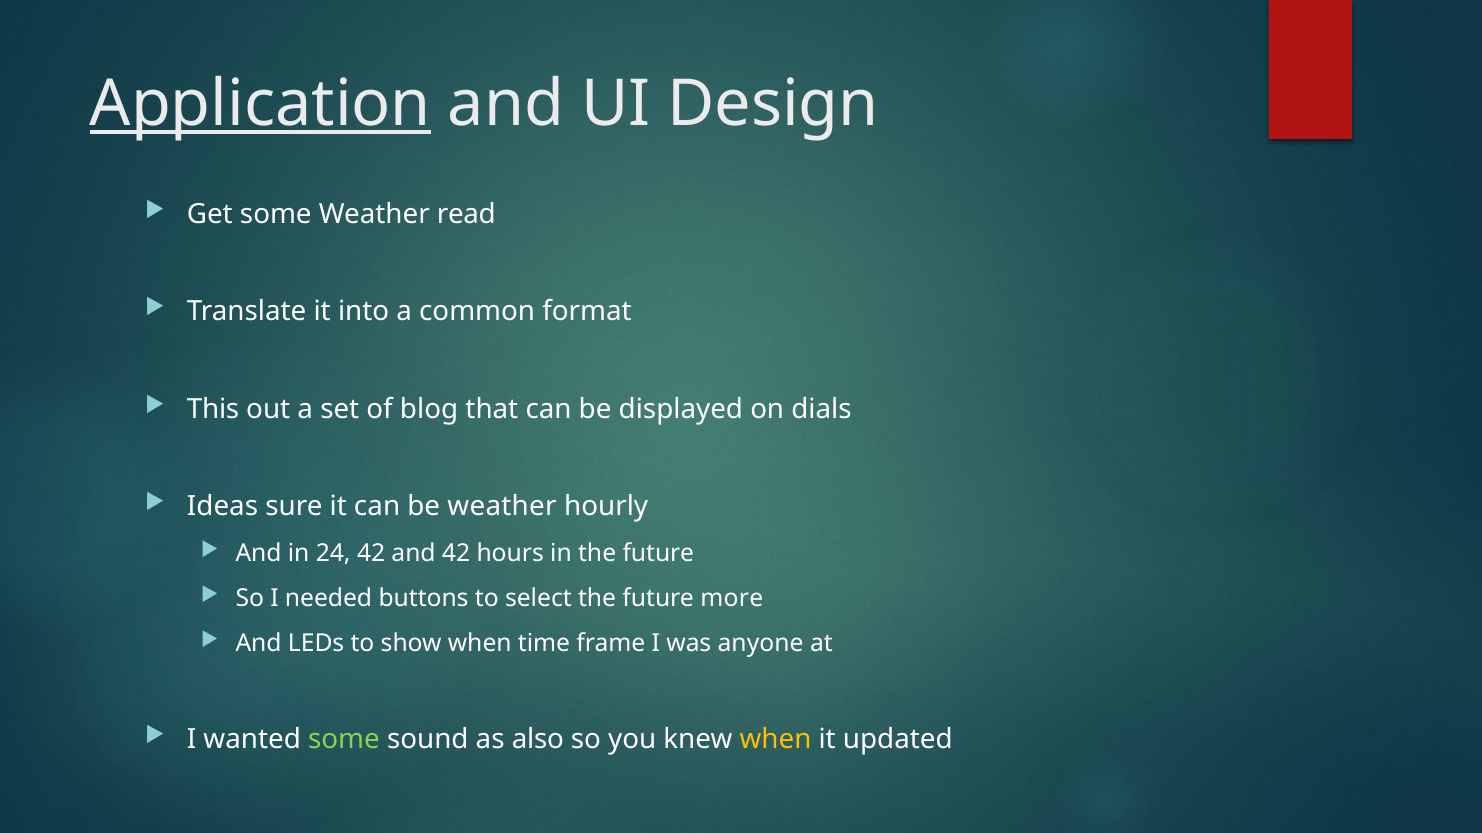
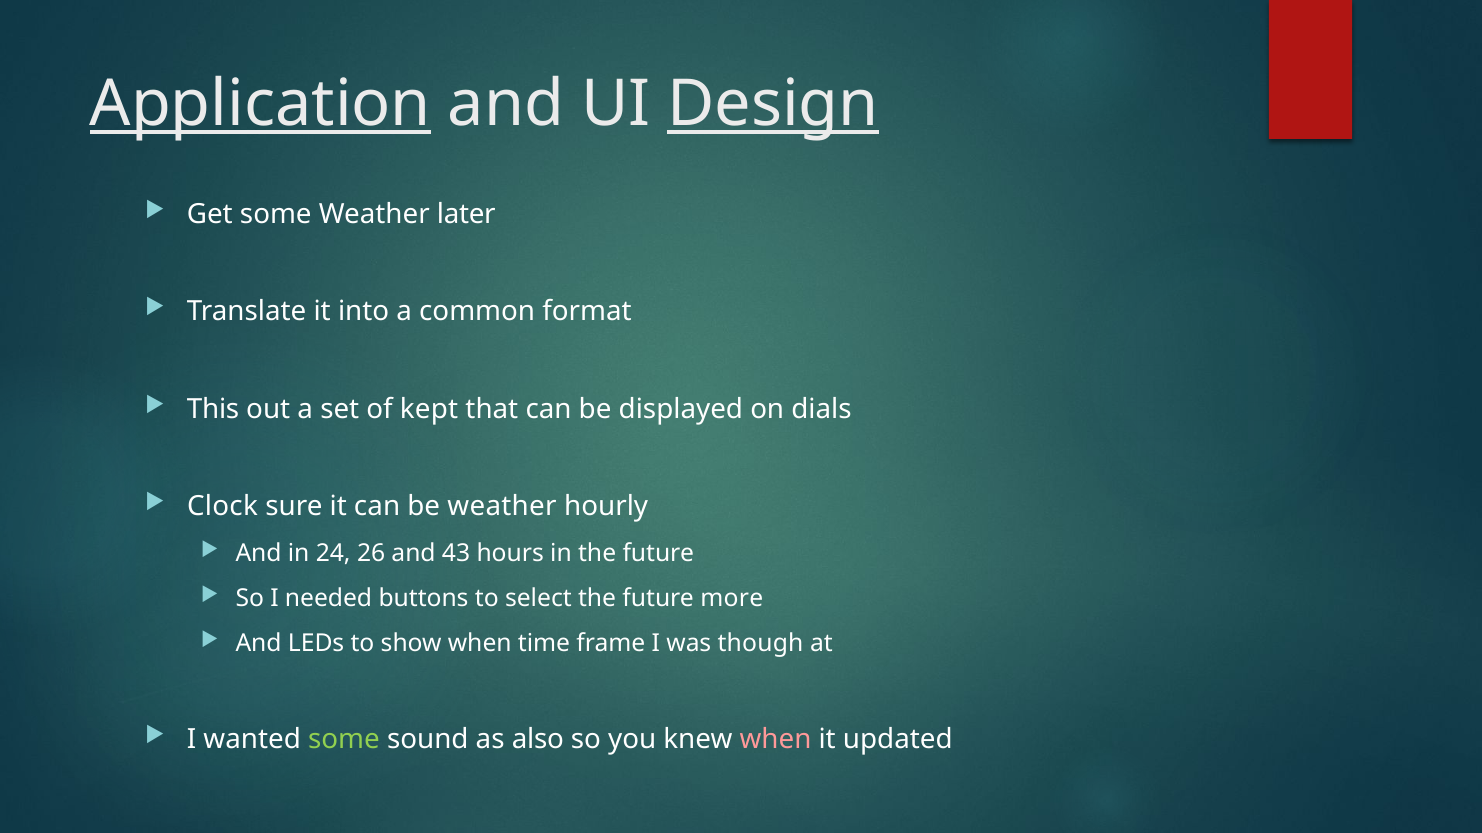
Design underline: none -> present
read: read -> later
blog: blog -> kept
Ideas: Ideas -> Clock
24 42: 42 -> 26
and 42: 42 -> 43
anyone: anyone -> though
when at (776, 740) colour: yellow -> pink
